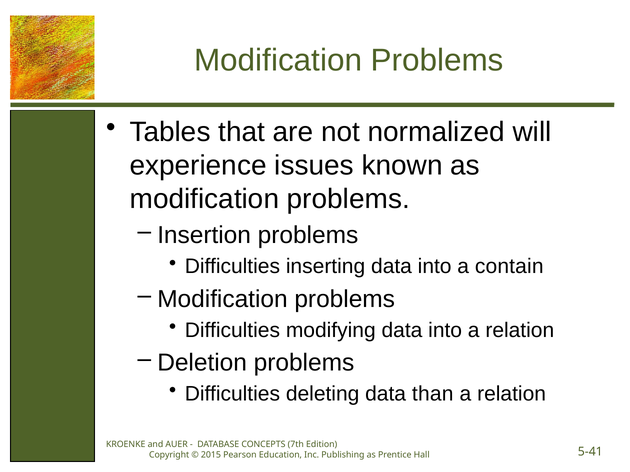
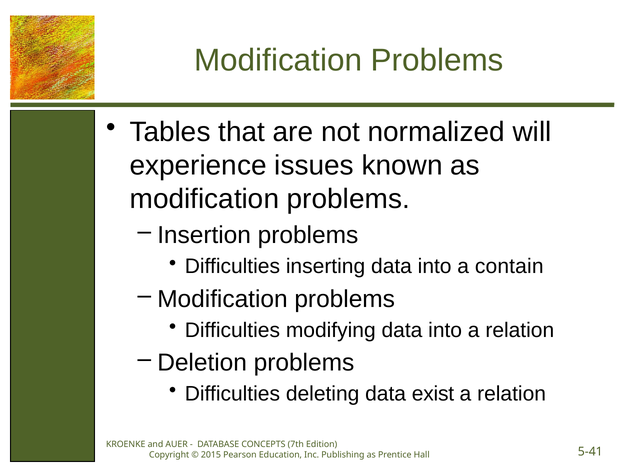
than: than -> exist
